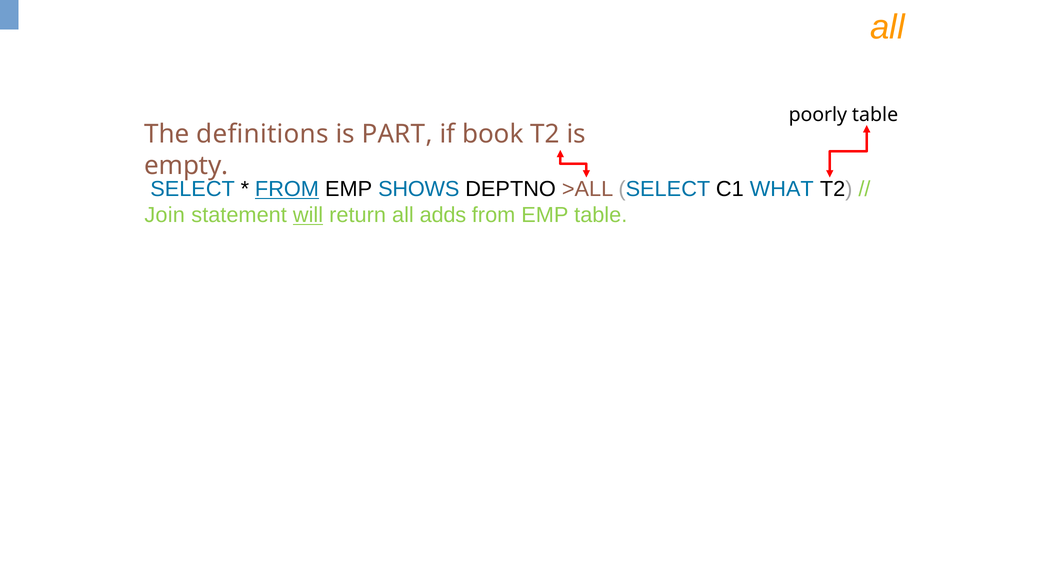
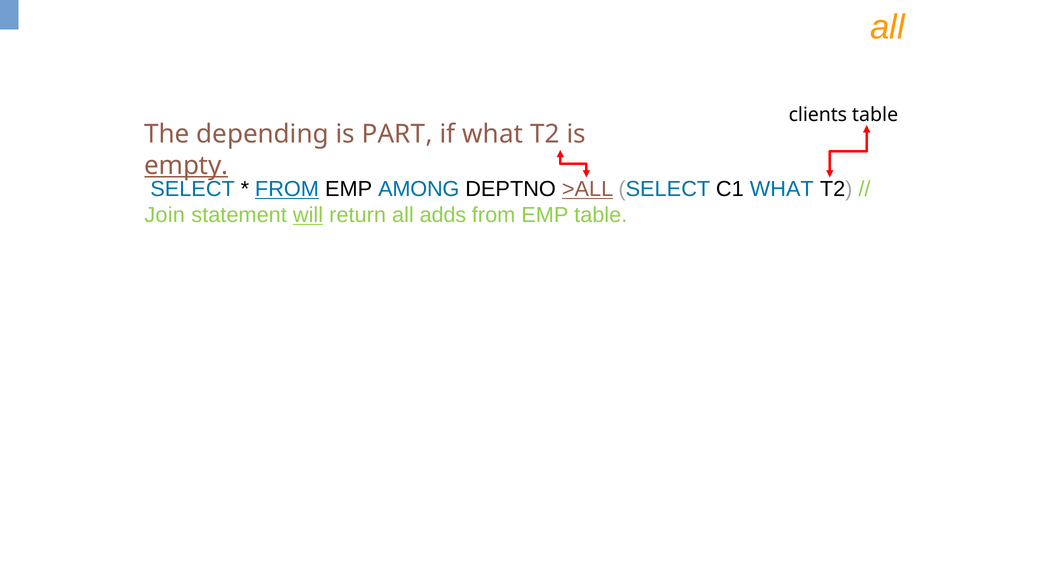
poorly: poorly -> clients
definitions: definitions -> depending
if book: book -> what
empty underline: none -> present
SHOWS: SHOWS -> AMONG
>ALL underline: none -> present
